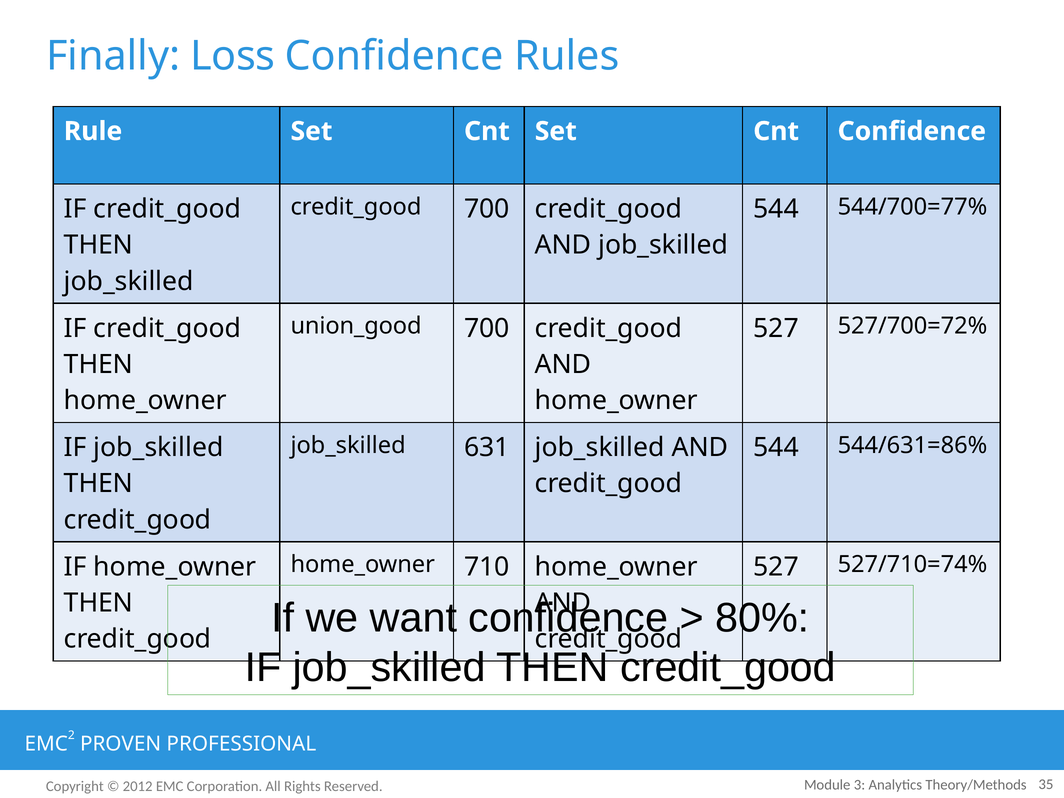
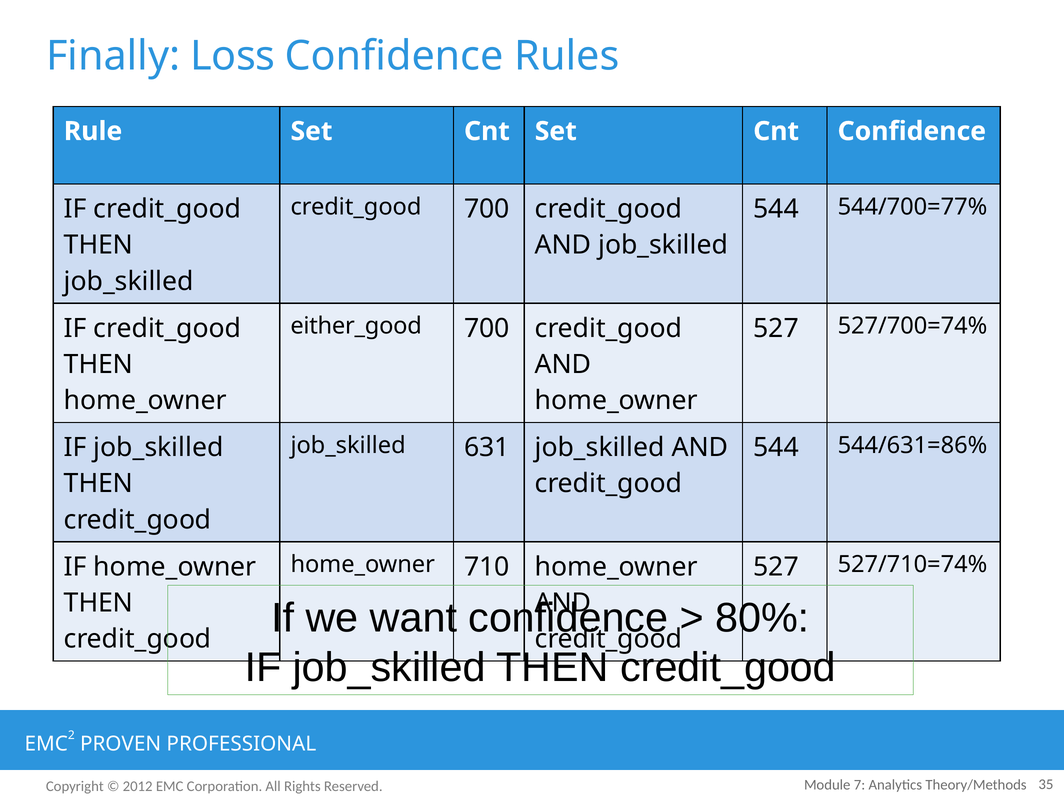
union_good: union_good -> either_good
527/700=72%: 527/700=72% -> 527/700=74%
3: 3 -> 7
